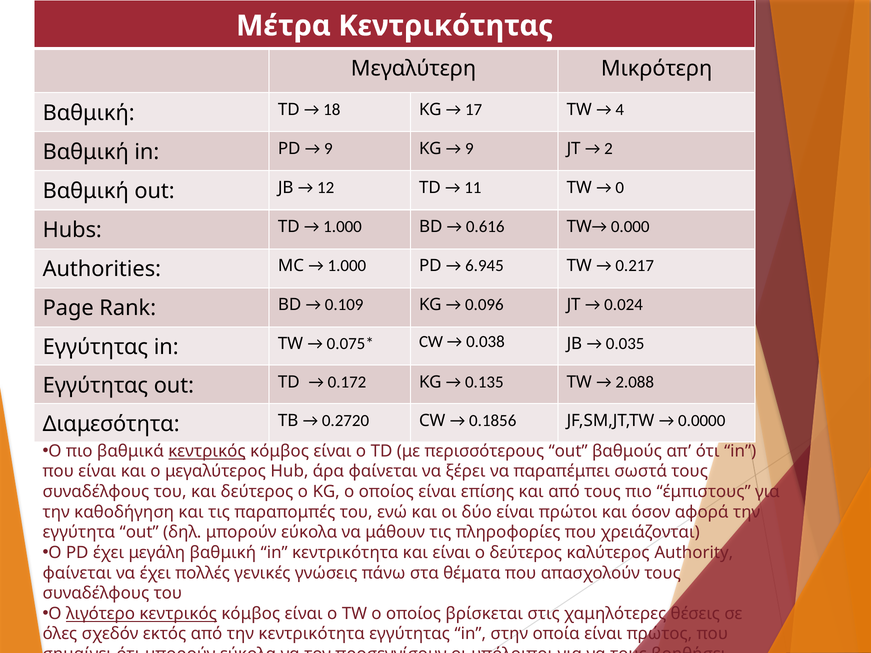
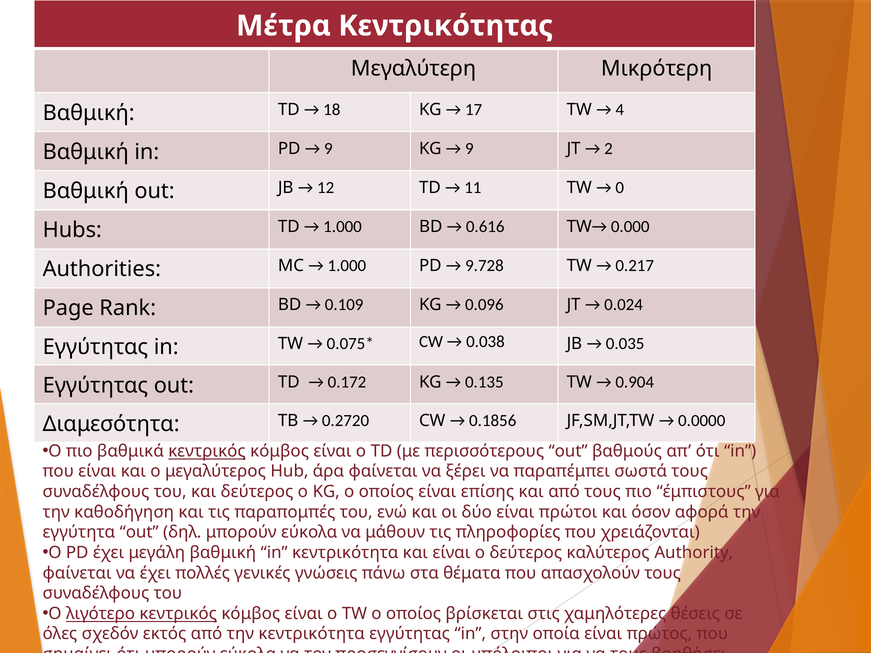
6.945: 6.945 -> 9.728
2.088: 2.088 -> 0.904
